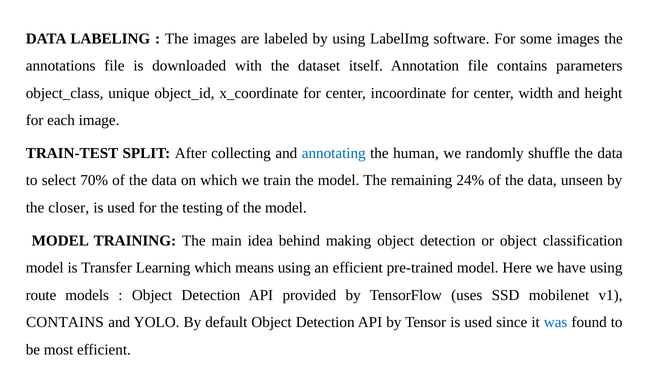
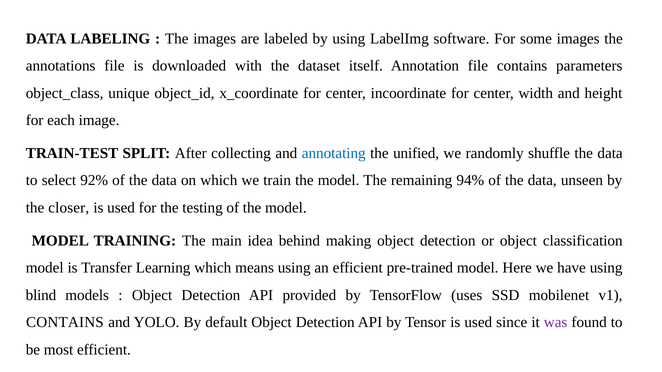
human: human -> unified
70%: 70% -> 92%
24%: 24% -> 94%
route: route -> blind
was colour: blue -> purple
